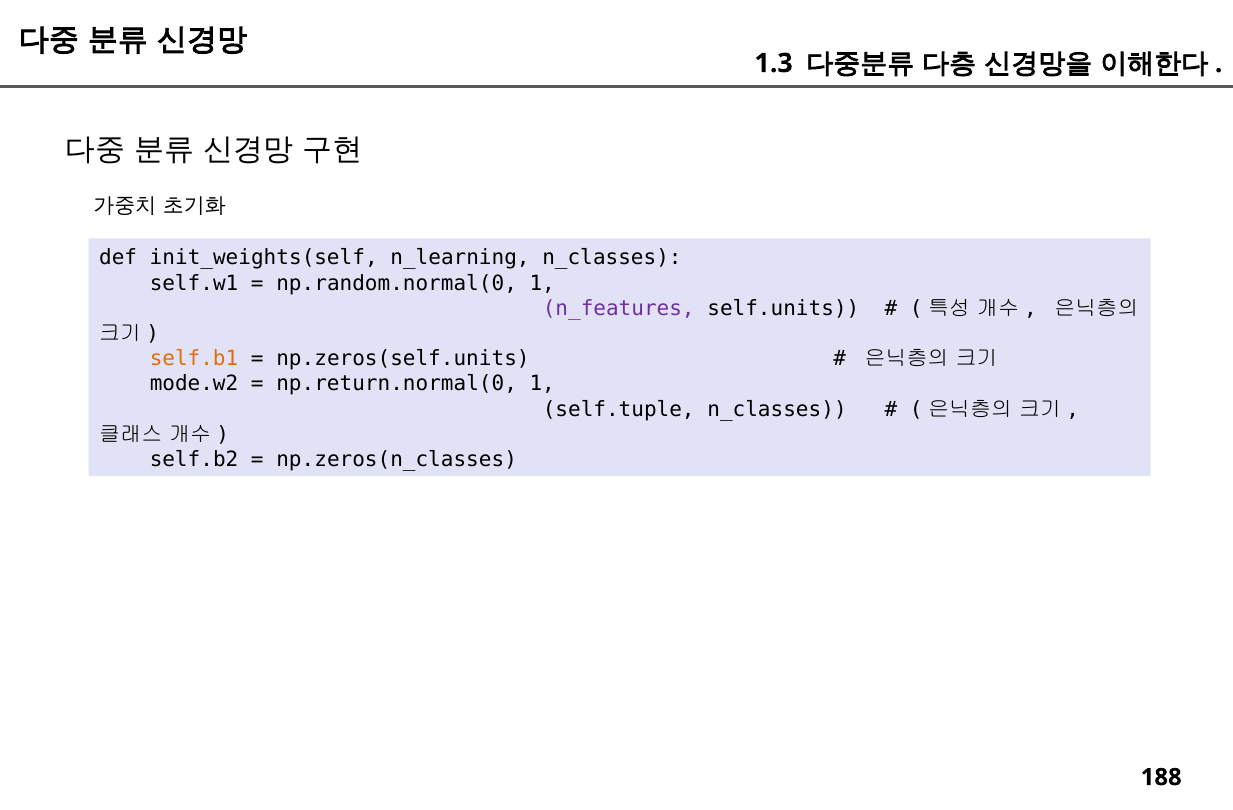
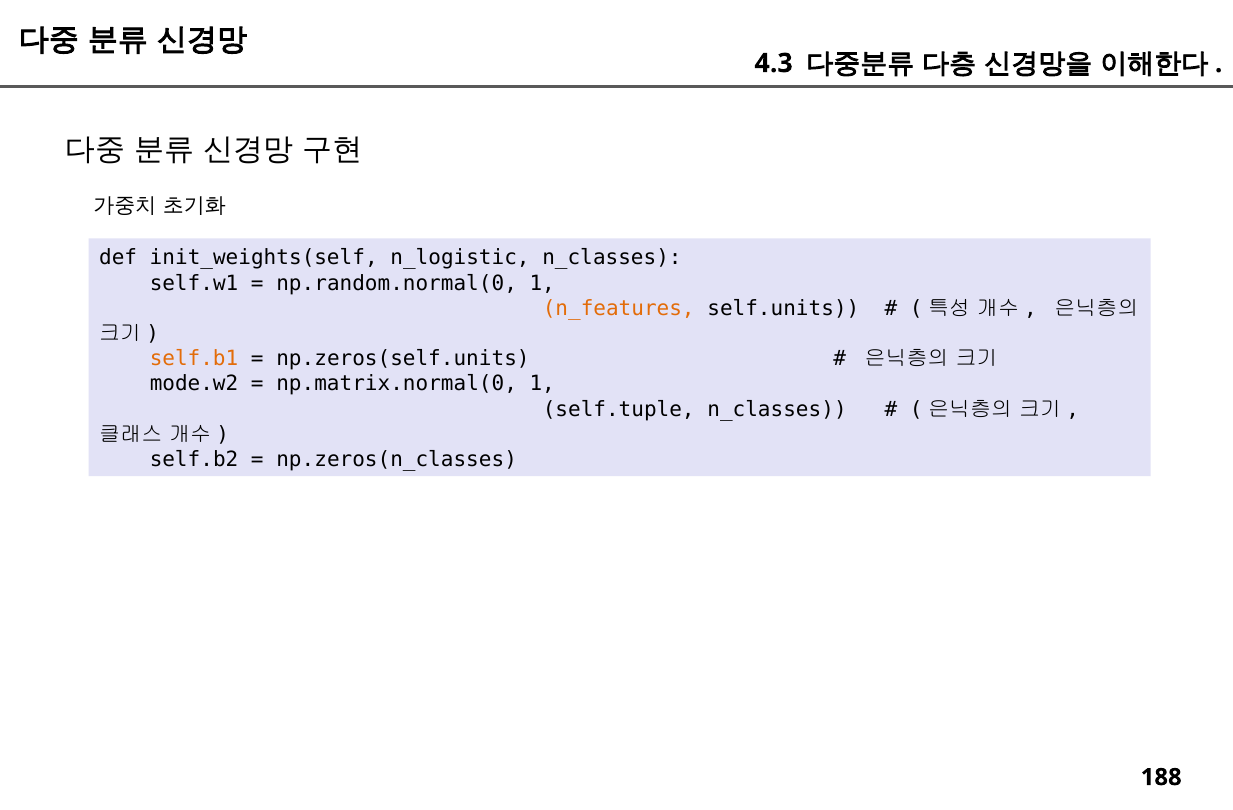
1.3: 1.3 -> 4.3
n_learning: n_learning -> n_logistic
n_features colour: purple -> orange
np.return.normal(0: np.return.normal(0 -> np.matrix.normal(0
